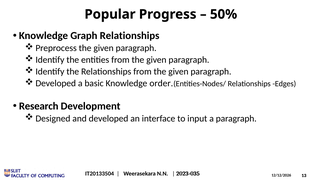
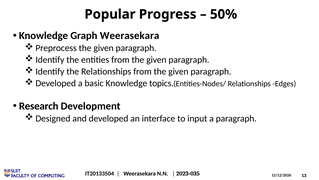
Graph Relationships: Relationships -> Weerasekara
order: order -> topics
